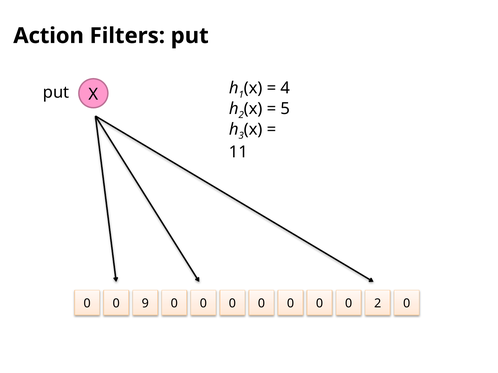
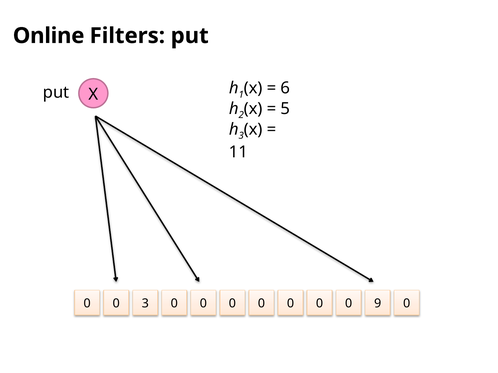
Action: Action -> Online
4: 4 -> 6
0 9: 9 -> 3
0 2: 2 -> 9
